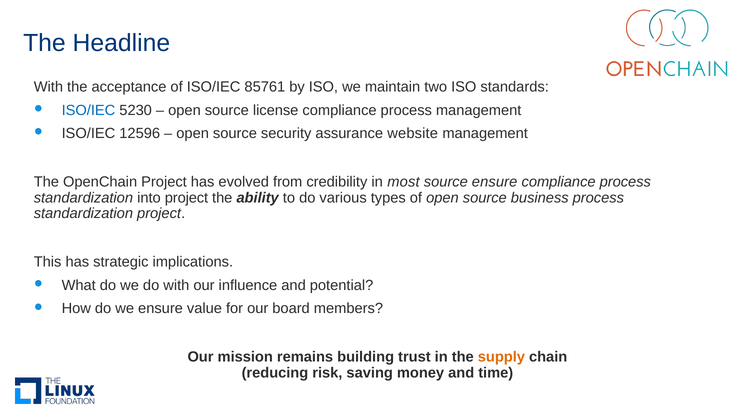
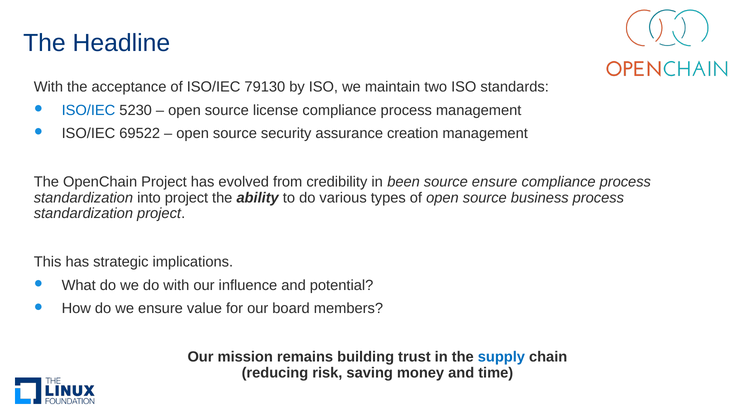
85761: 85761 -> 79130
12596: 12596 -> 69522
website: website -> creation
most: most -> been
supply colour: orange -> blue
